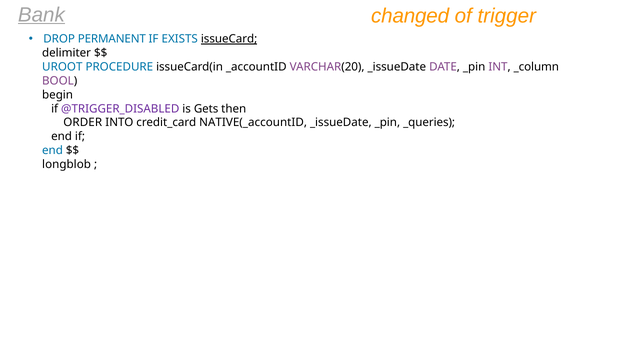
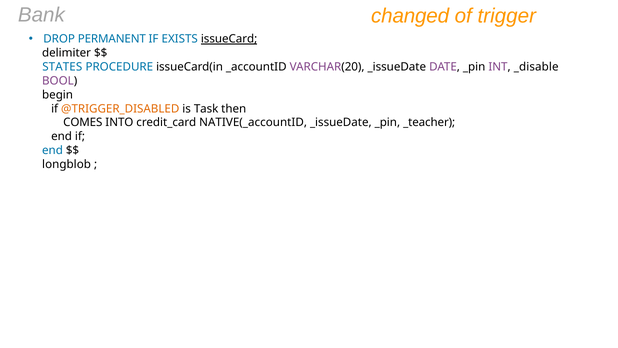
Bank underline: present -> none
UROOT: UROOT -> STATES
_column: _column -> _disable
@TRIGGER_DISABLED colour: purple -> orange
Gets: Gets -> Task
ORDER: ORDER -> COMES
_queries: _queries -> _teacher
